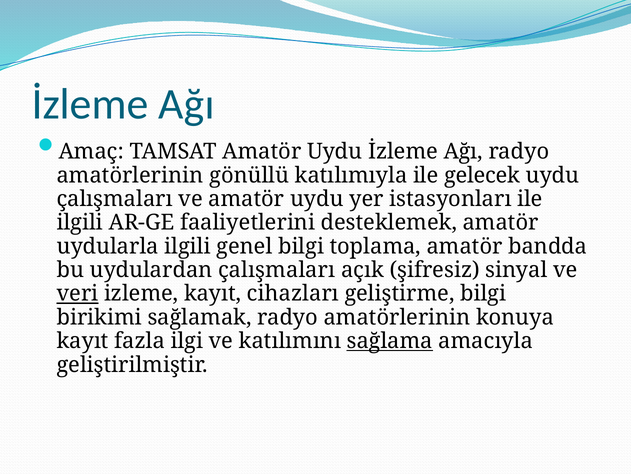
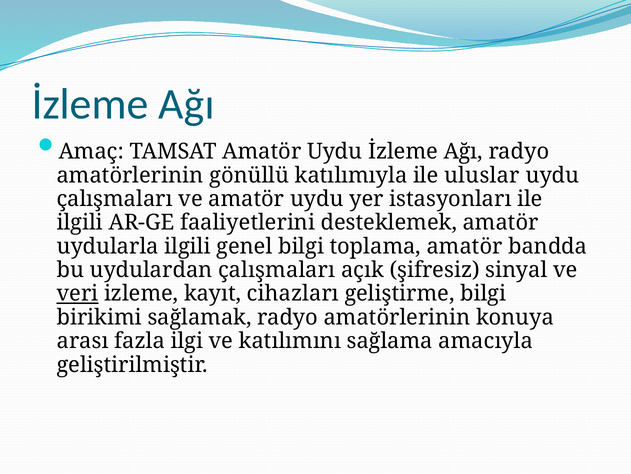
gelecek: gelecek -> uluslar
kayıt at (83, 341): kayıt -> arası
sağlama underline: present -> none
